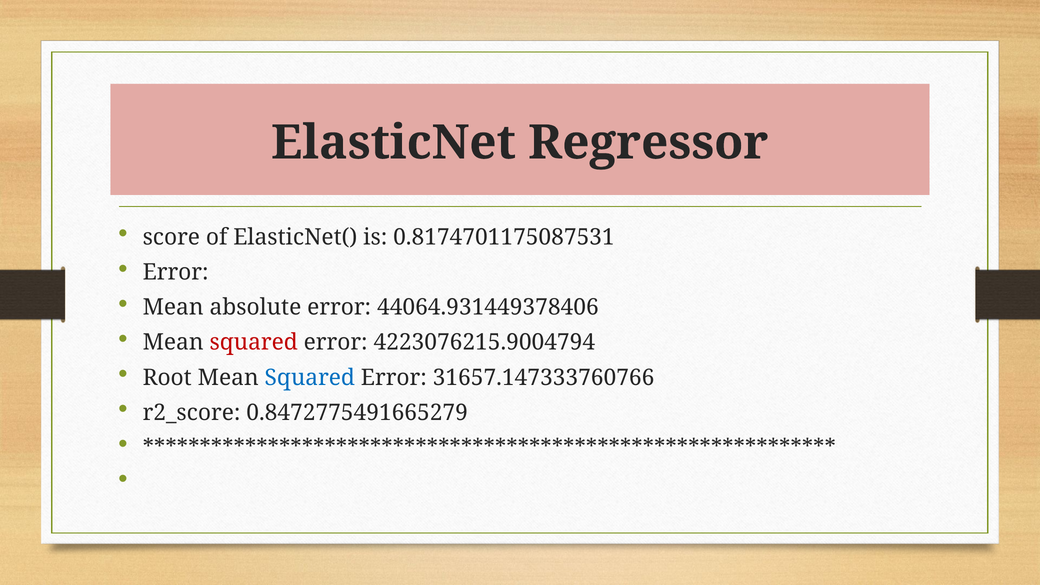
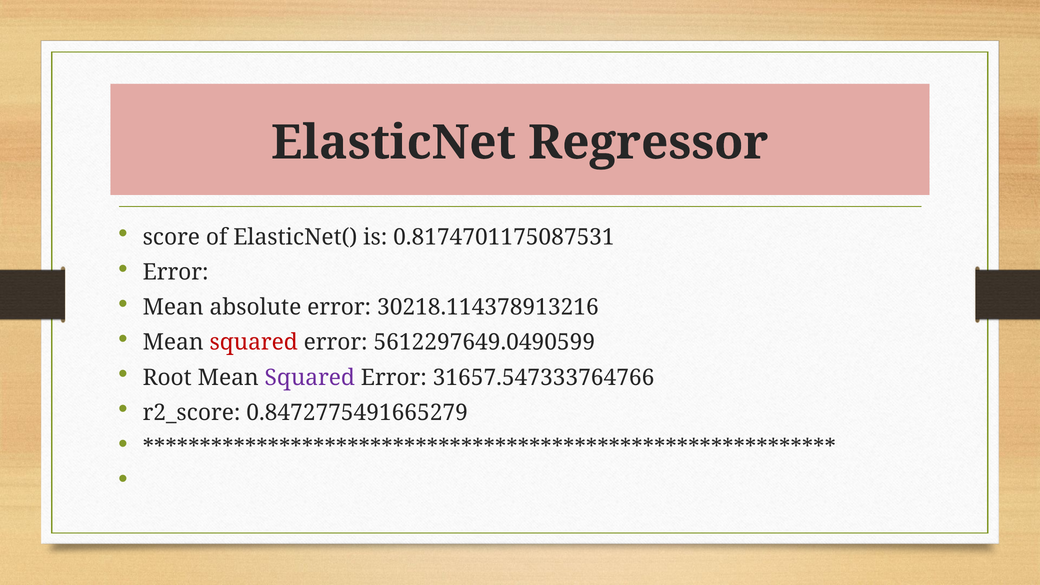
44064.931449378406: 44064.931449378406 -> 30218.114378913216
4223076215.9004794: 4223076215.9004794 -> 5612297649.0490599
Squared at (310, 378) colour: blue -> purple
31657.147333760766: 31657.147333760766 -> 31657.547333764766
